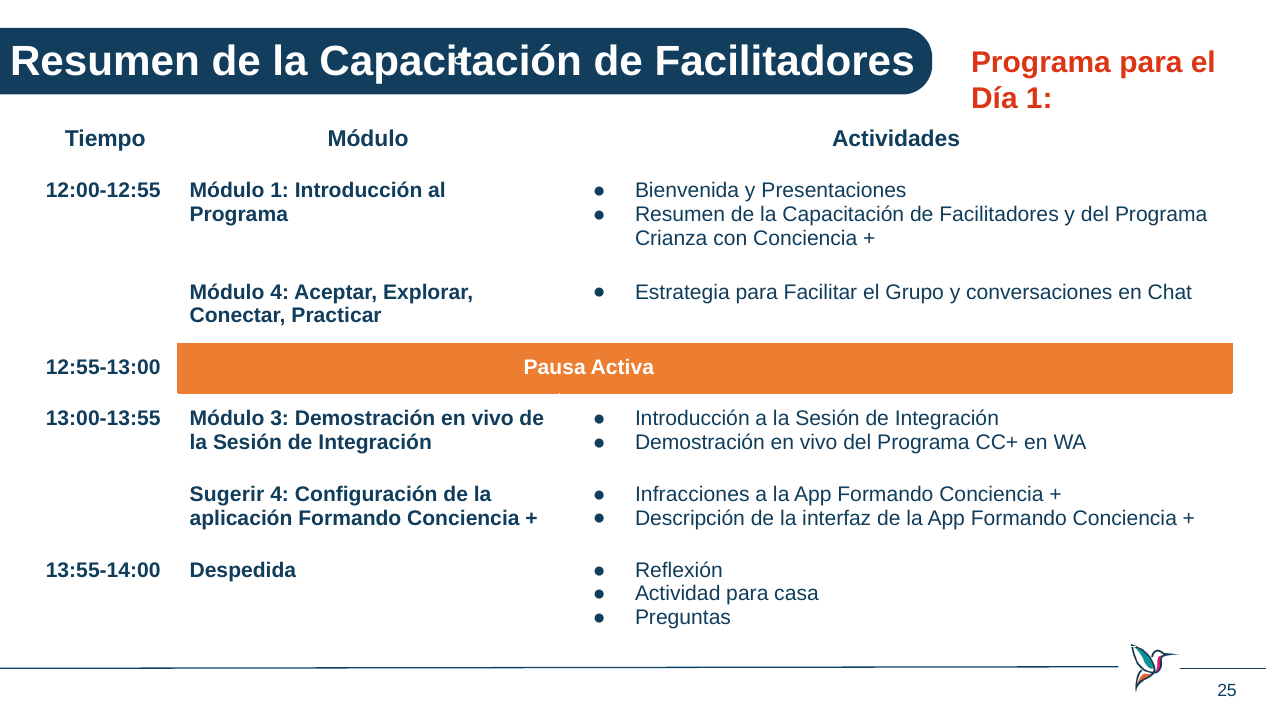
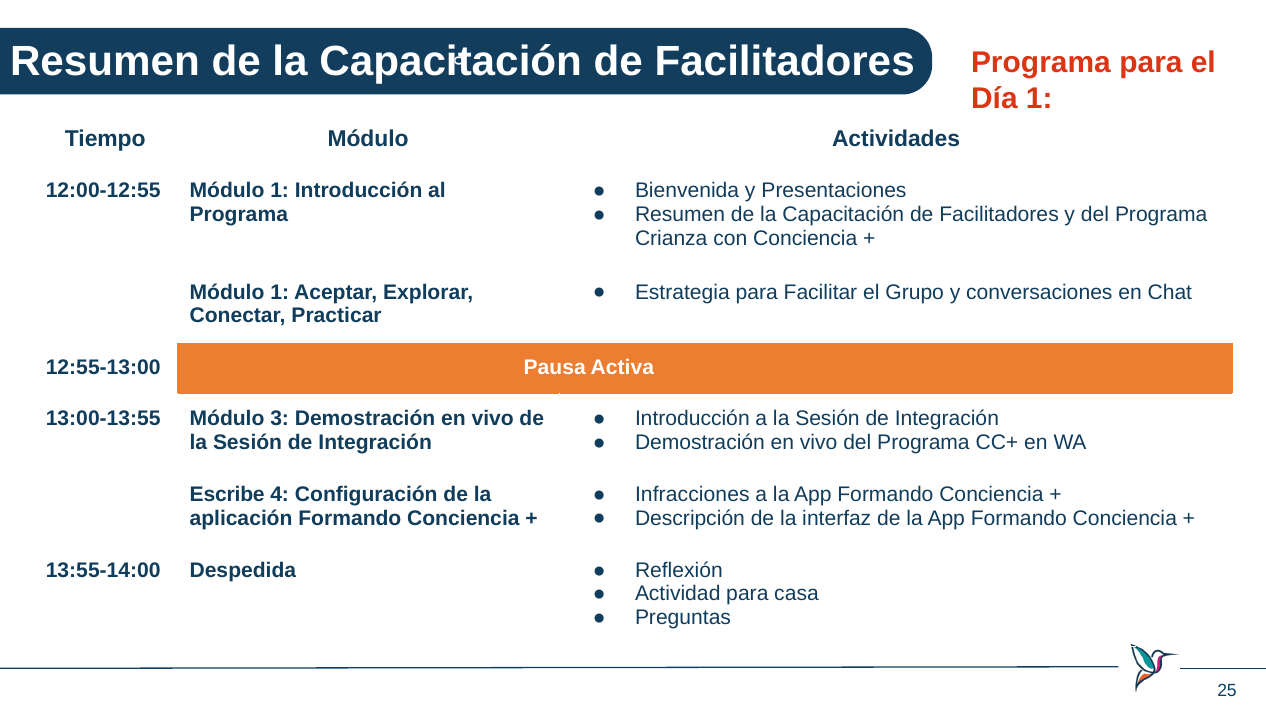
4 at (280, 292): 4 -> 1
Sugerir: Sugerir -> Escribe
